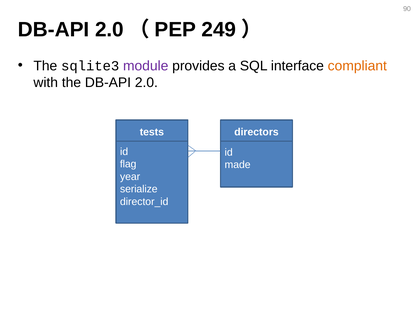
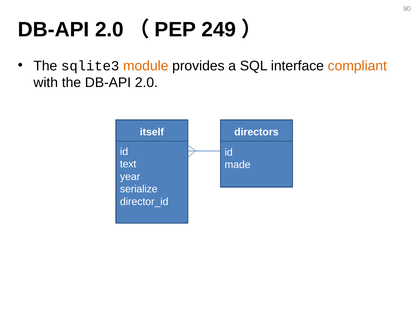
module colour: purple -> orange
tests: tests -> itself
flag: flag -> text
